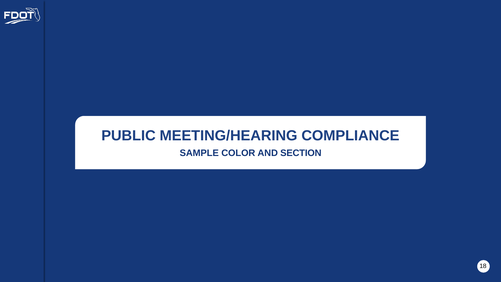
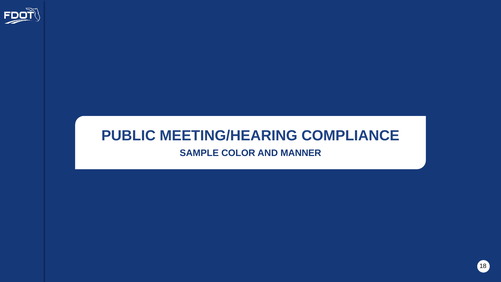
SECTION: SECTION -> MANNER
